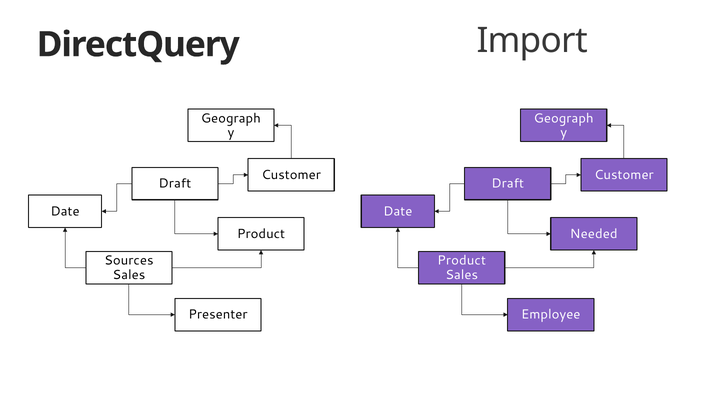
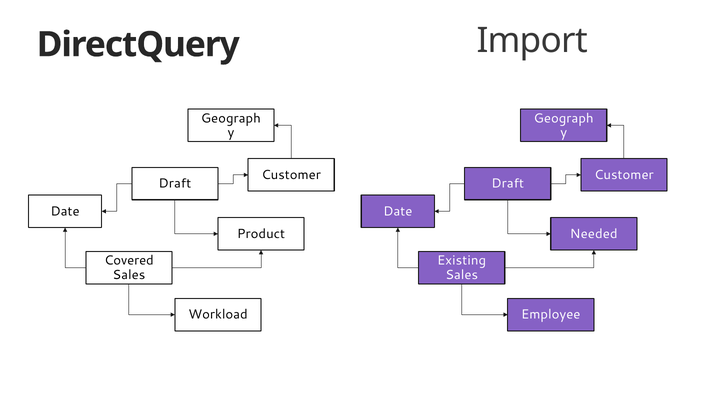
Sources: Sources -> Covered
Product at (462, 261): Product -> Existing
Presenter: Presenter -> Workload
